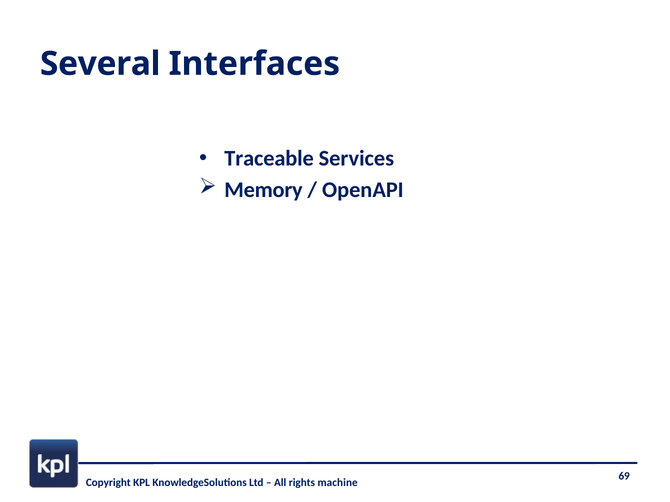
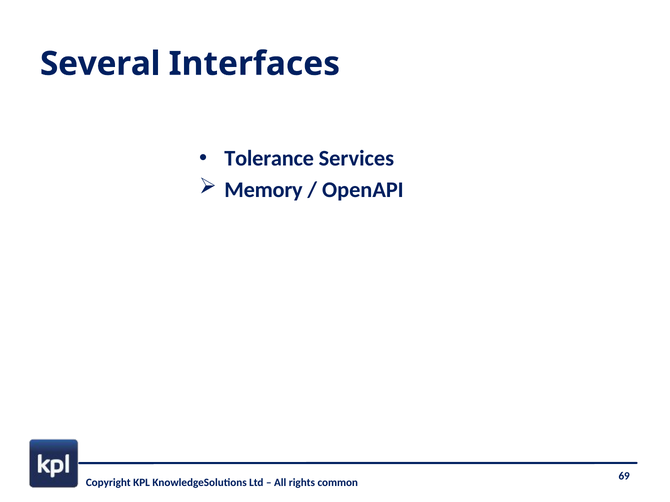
Traceable: Traceable -> Tolerance
machine: machine -> common
